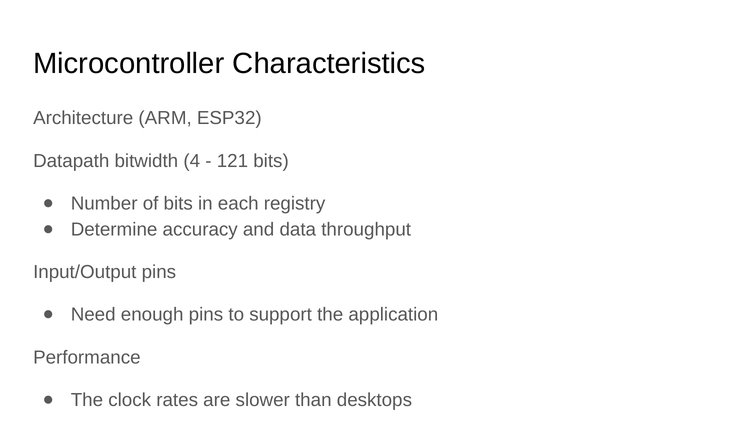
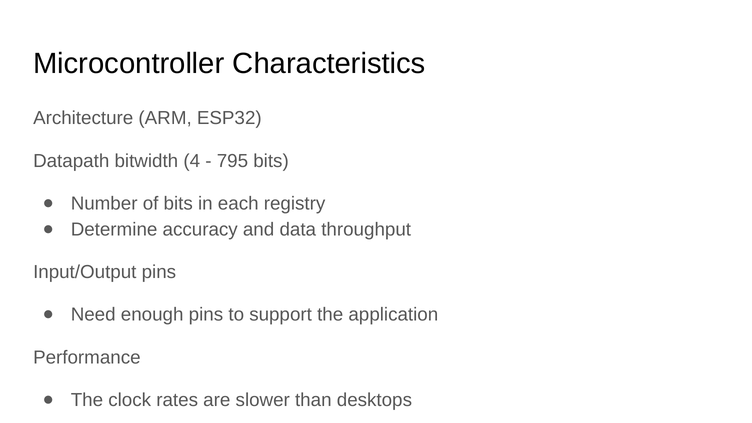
121: 121 -> 795
